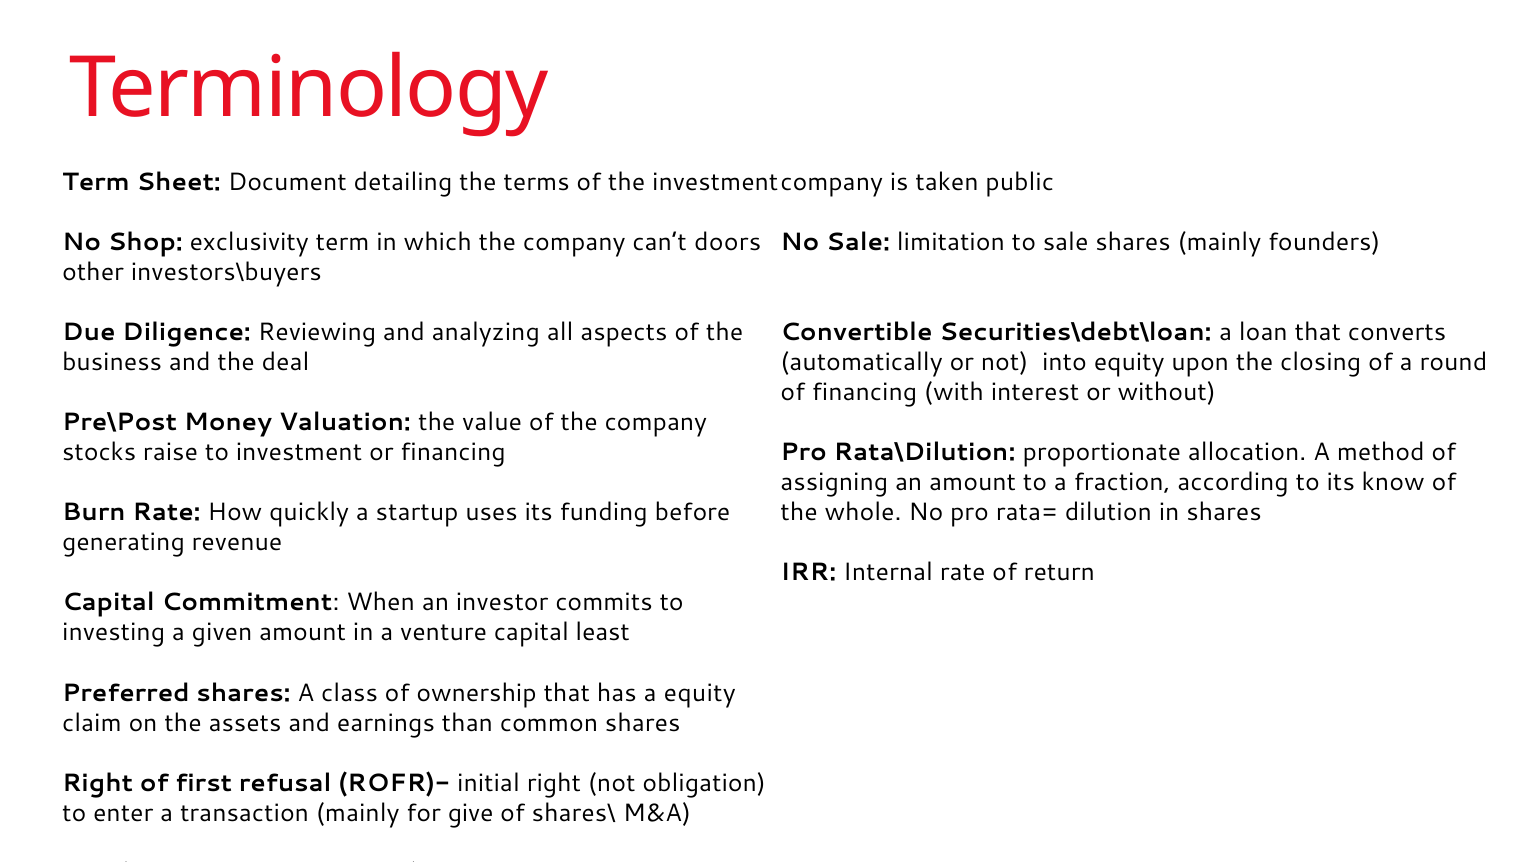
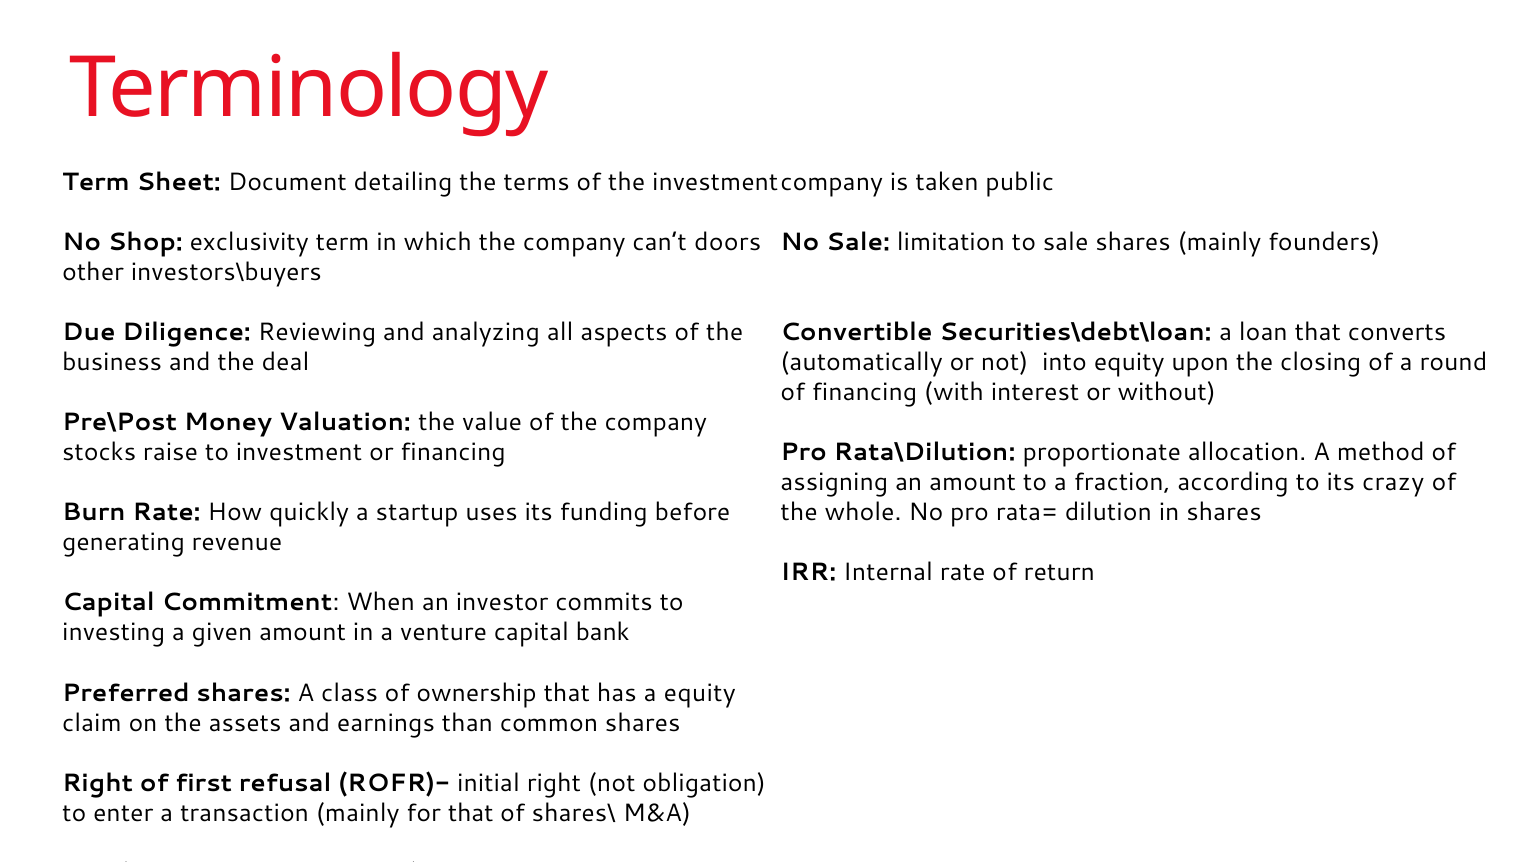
know: know -> crazy
least: least -> bank
for give: give -> that
